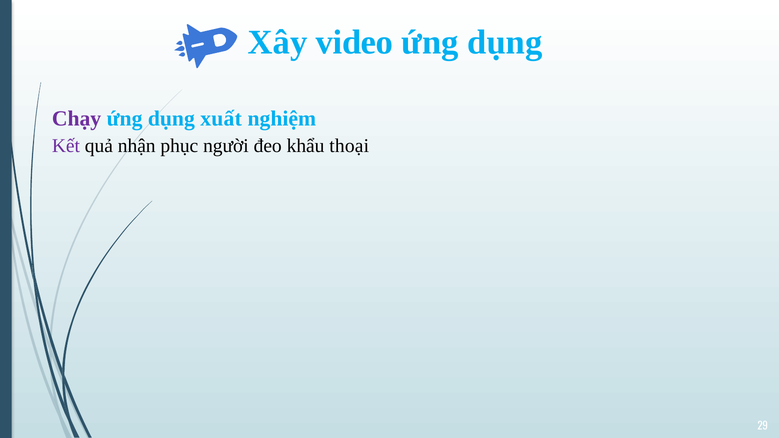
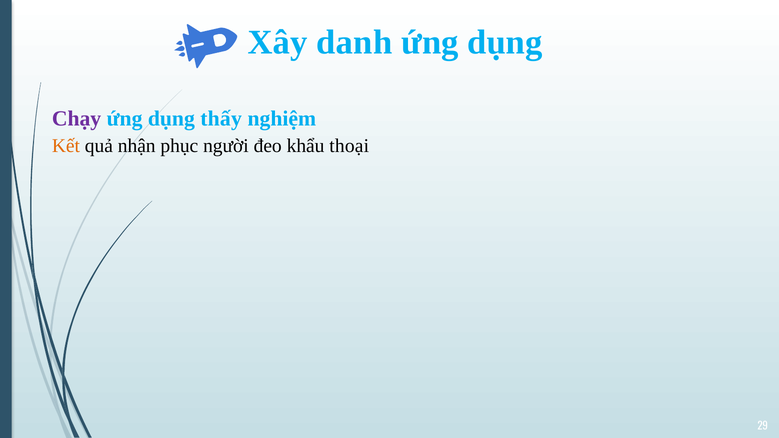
video: video -> danh
xuất: xuất -> thấy
Kết colour: purple -> orange
